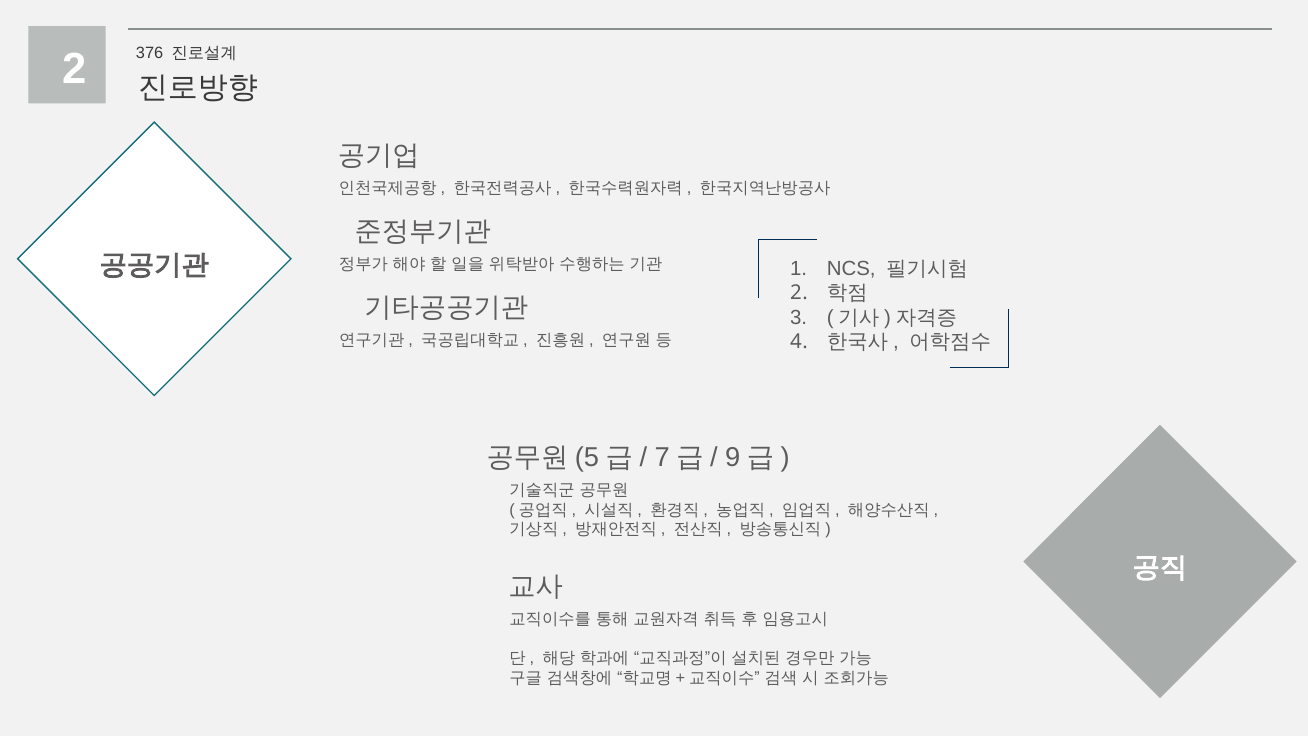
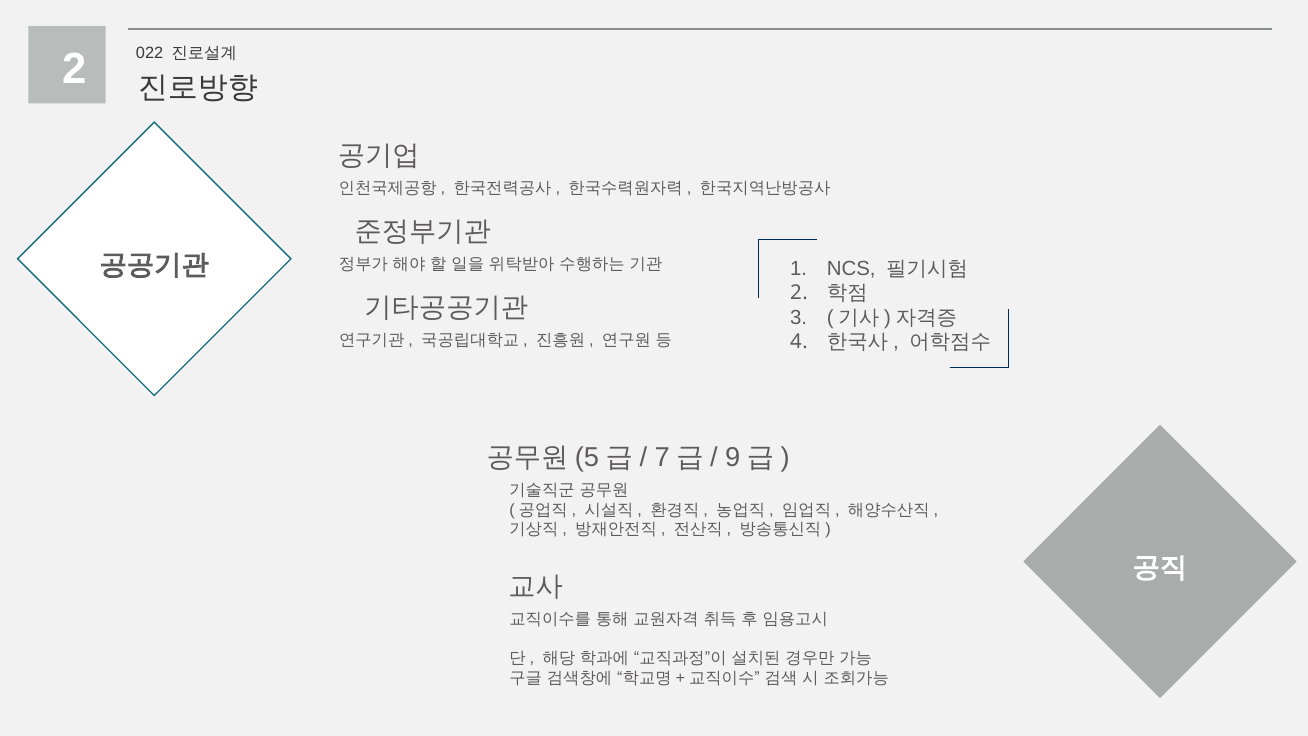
376: 376 -> 022
